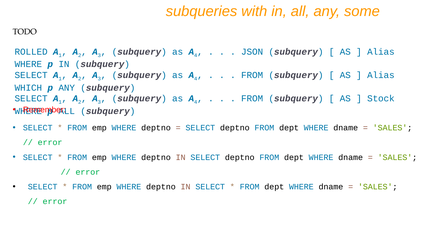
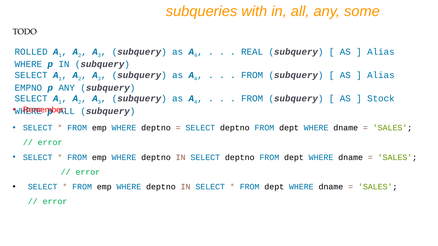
JSON: JSON -> REAL
WHICH: WHICH -> EMPNO
